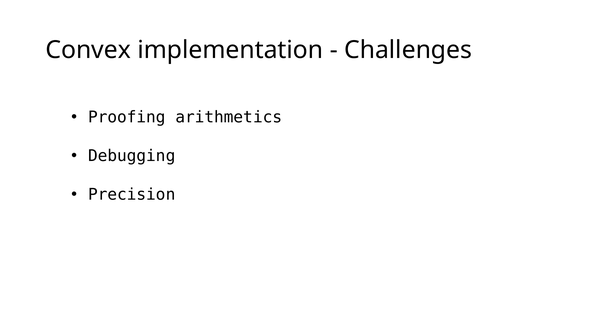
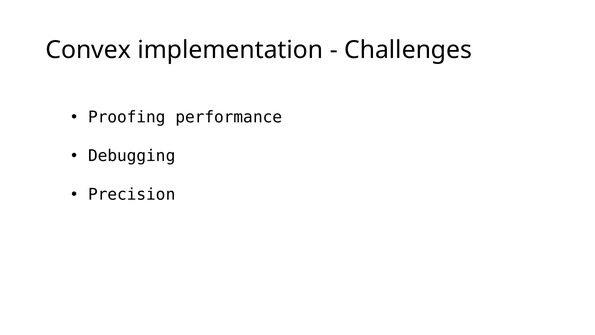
arithmetics: arithmetics -> performance
